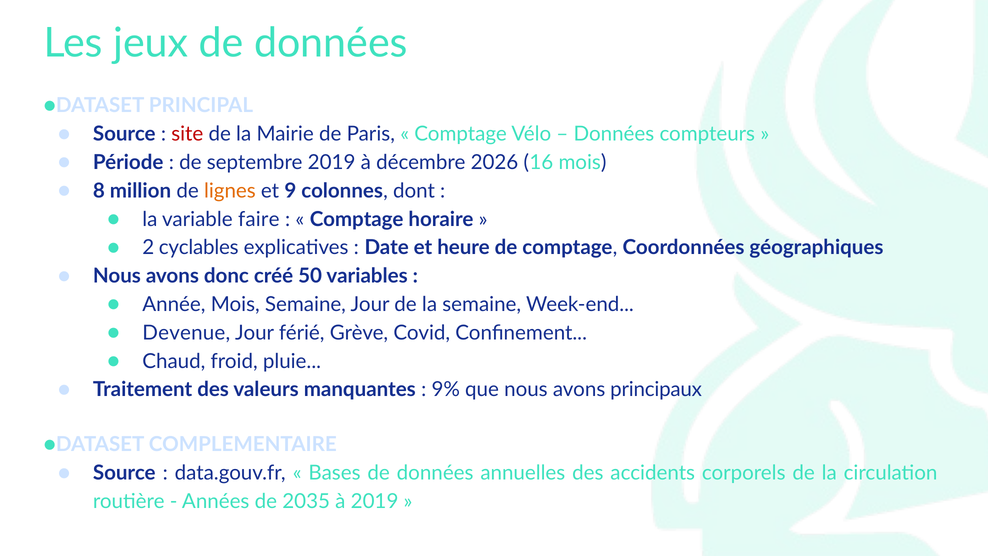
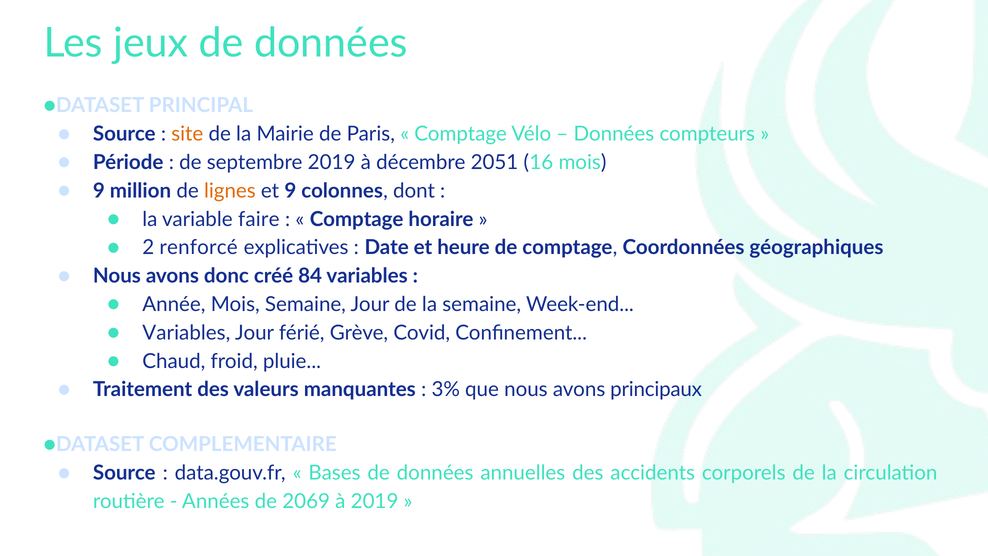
site colour: red -> orange
2026: 2026 -> 2051
8 at (99, 191): 8 -> 9
cyclables: cyclables -> renforcé
50: 50 -> 84
Devenue at (186, 333): Devenue -> Variables
9%: 9% -> 3%
2035: 2035 -> 2069
